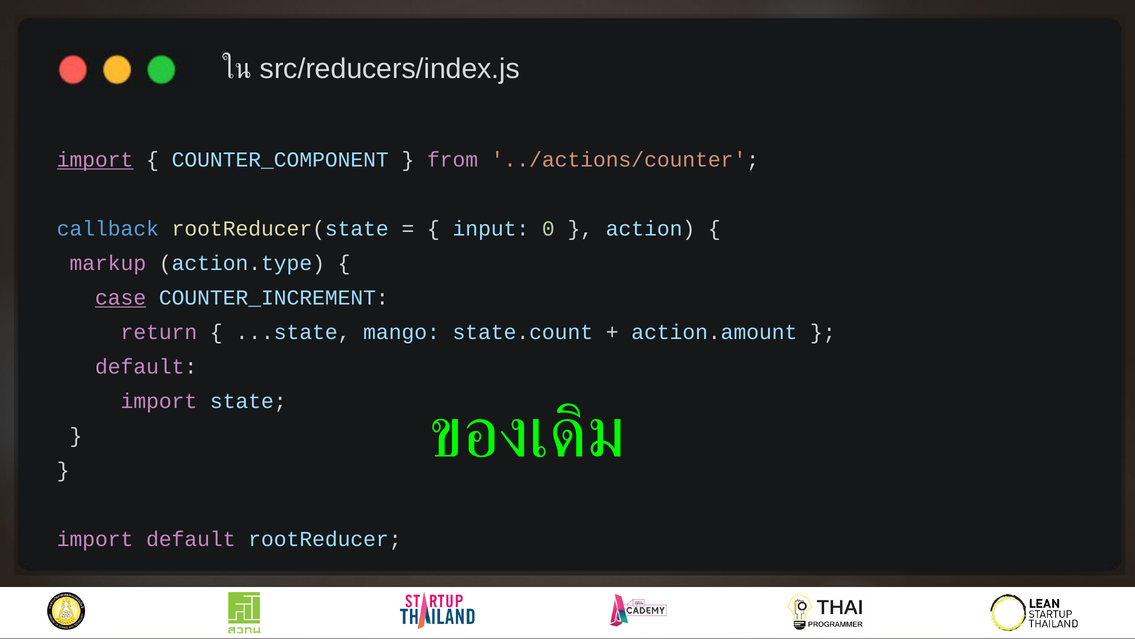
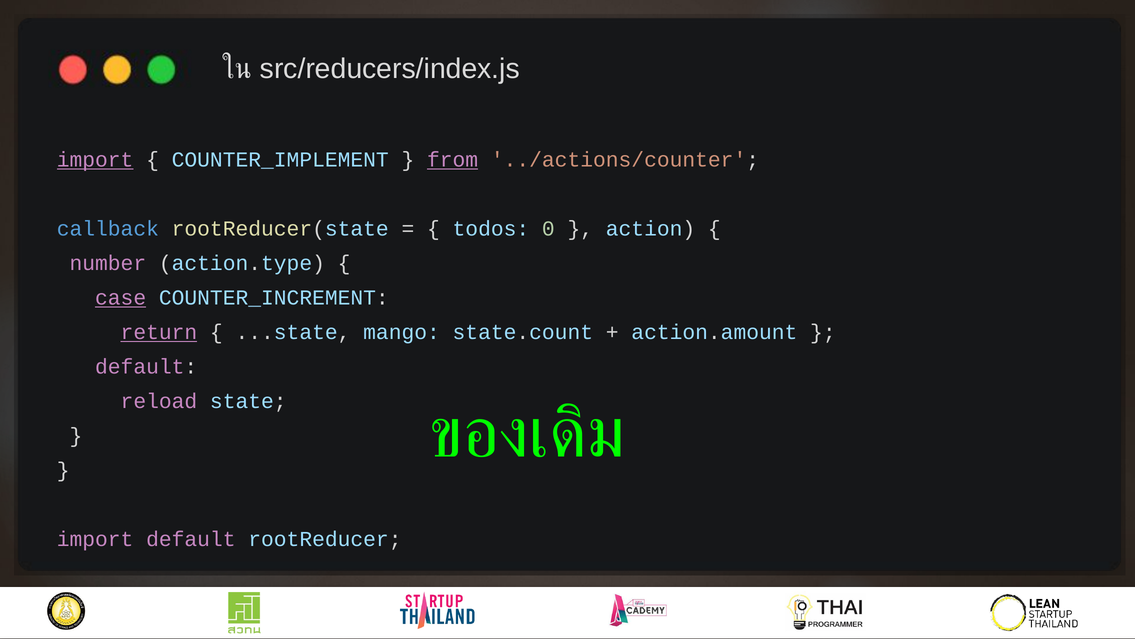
COUNTER_COMPONENT: COUNTER_COMPONENT -> COUNTER_IMPLEMENT
from underline: none -> present
input: input -> todos
markup: markup -> number
return underline: none -> present
import at (159, 401): import -> reload
